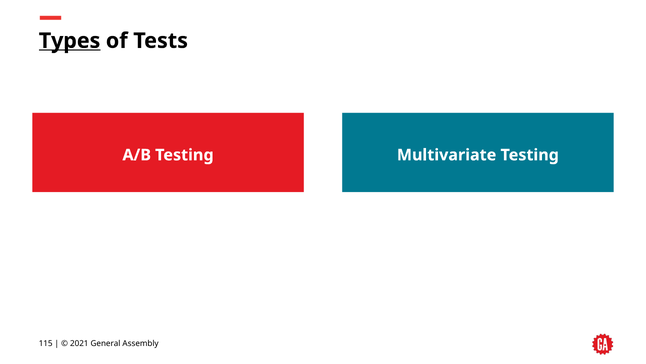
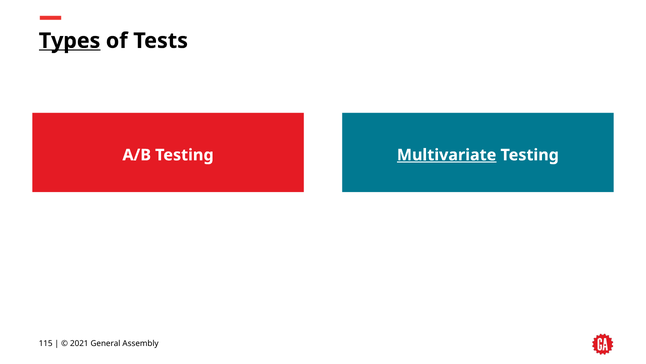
Multivariate underline: none -> present
